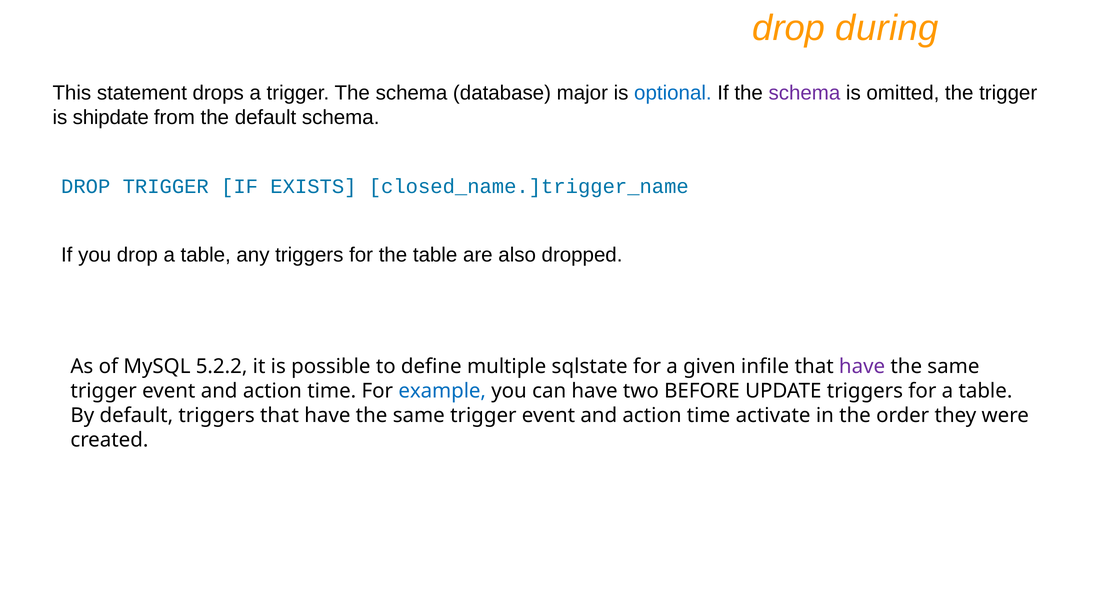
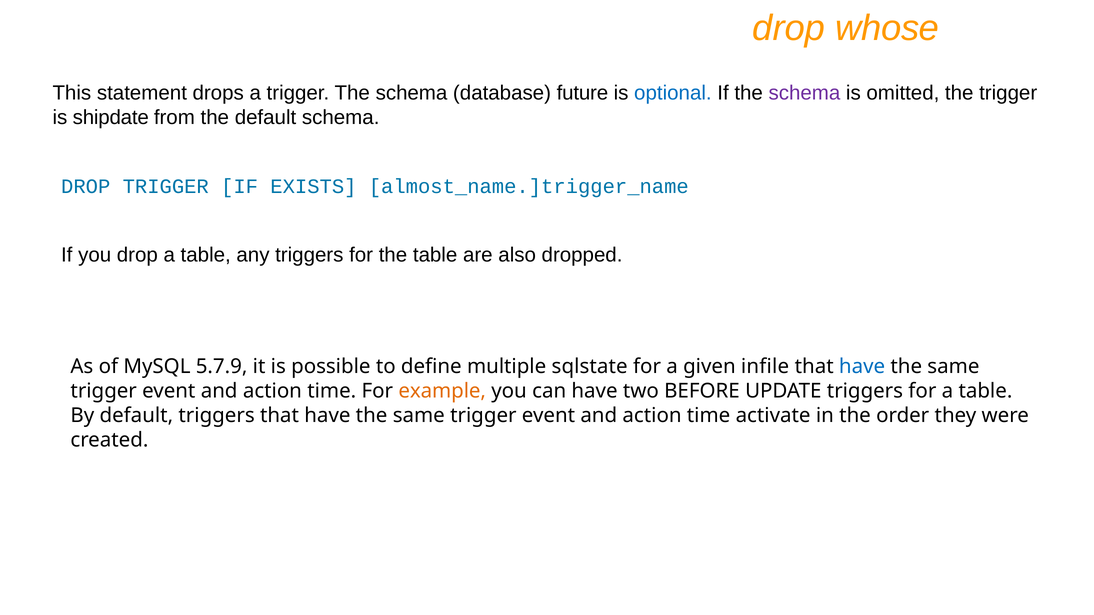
during: during -> whose
major: major -> future
closed_name.]trigger_name: closed_name.]trigger_name -> almost_name.]trigger_name
5.2.2: 5.2.2 -> 5.7.9
have at (862, 366) colour: purple -> blue
example colour: blue -> orange
